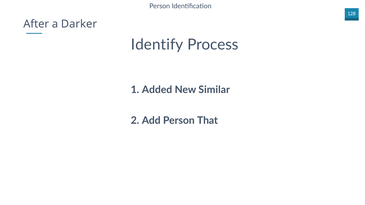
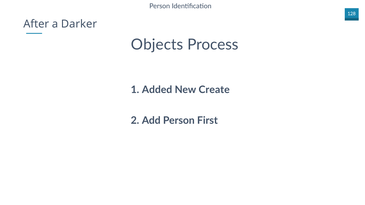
Identify: Identify -> Objects
Similar: Similar -> Create
That: That -> First
